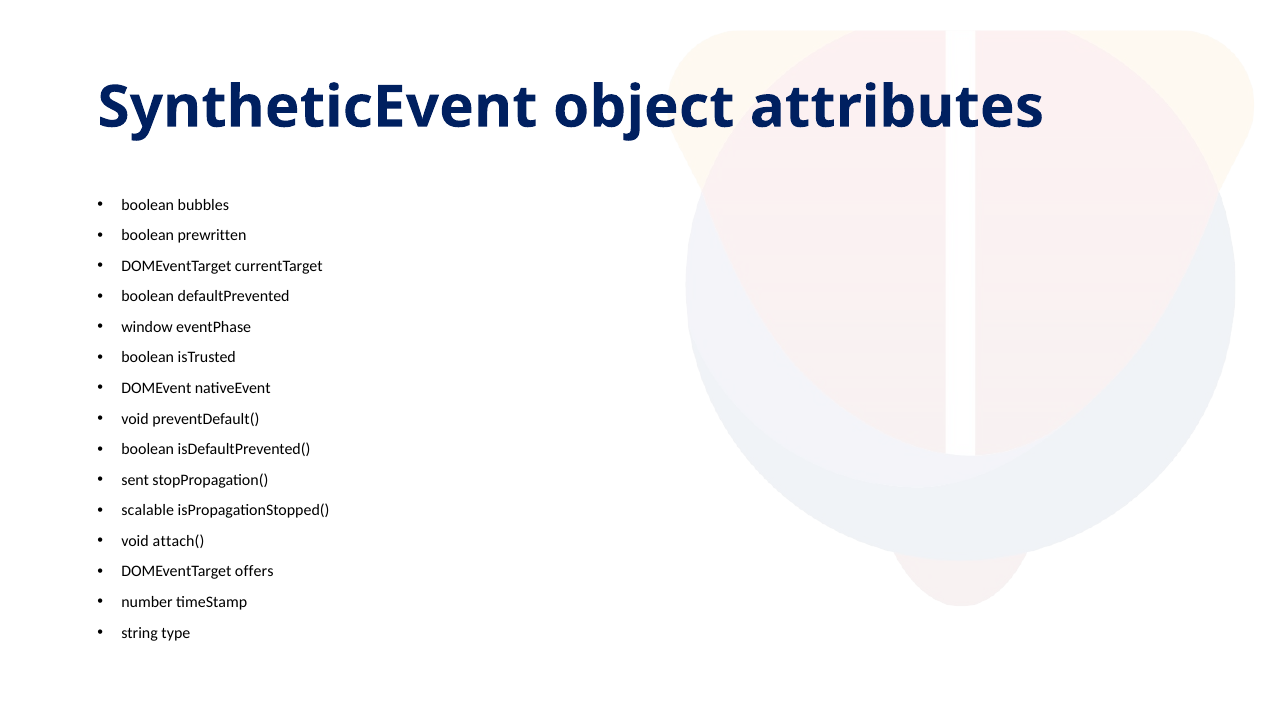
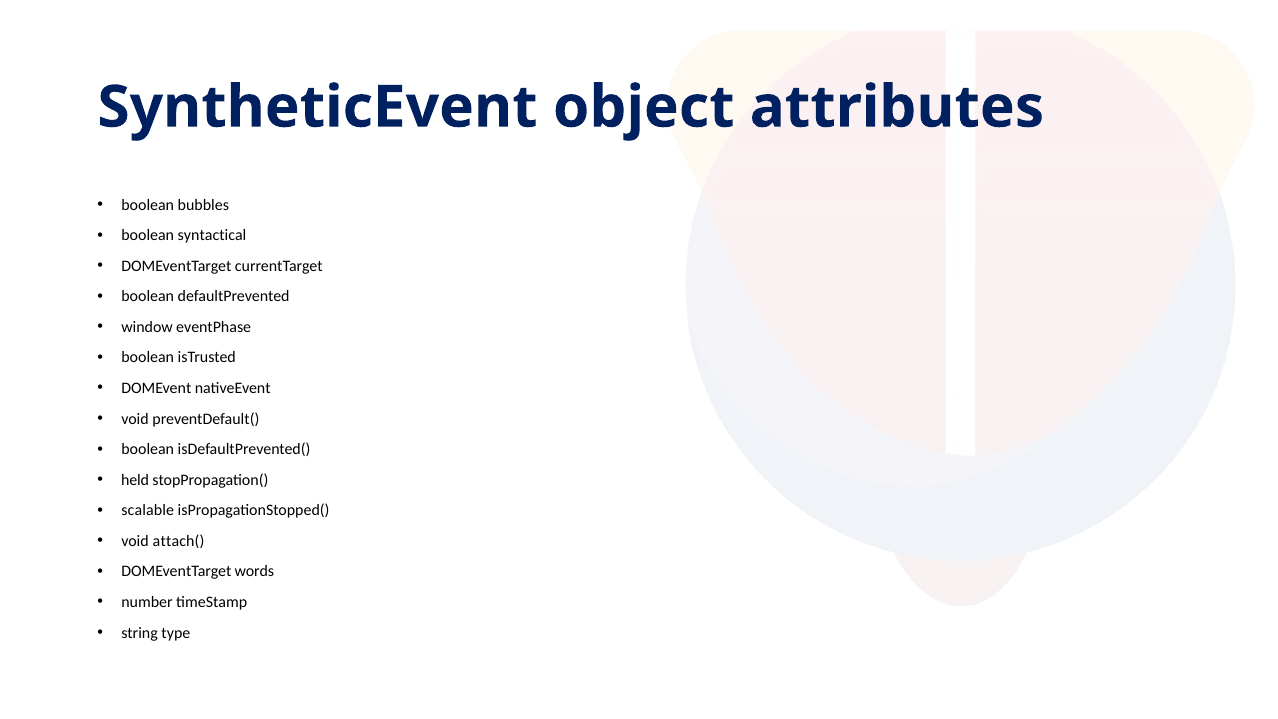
prewritten: prewritten -> syntactical
sent: sent -> held
offers: offers -> words
